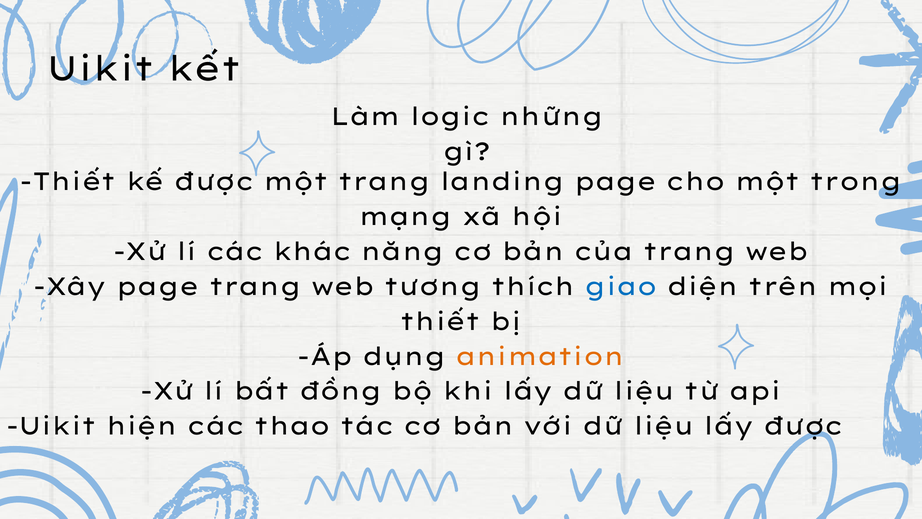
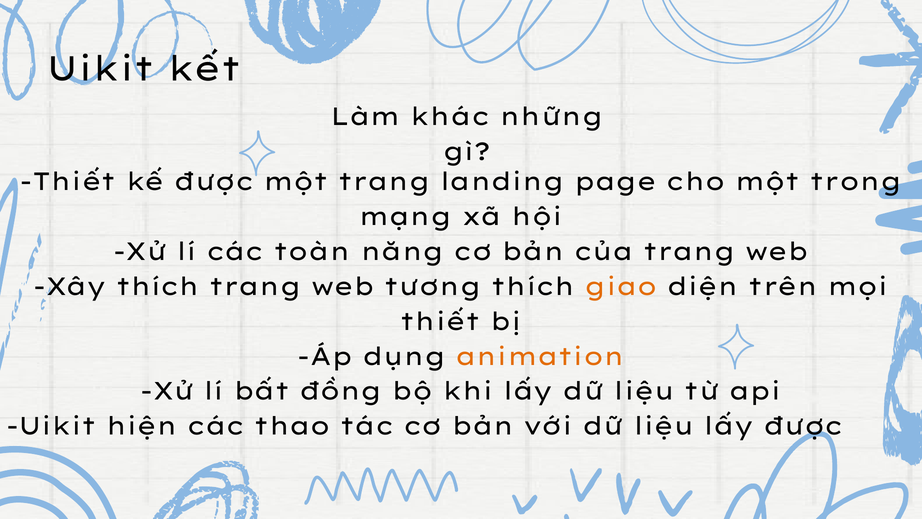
logic: logic -> khác
khác: khác -> toàn
Xây page: page -> thích
giao colour: blue -> orange
